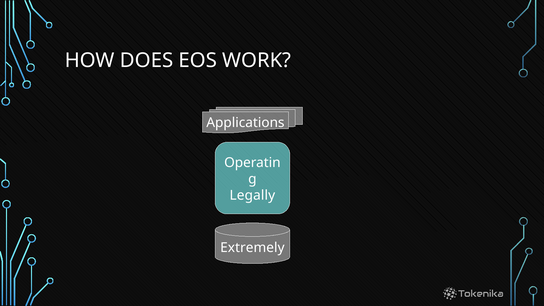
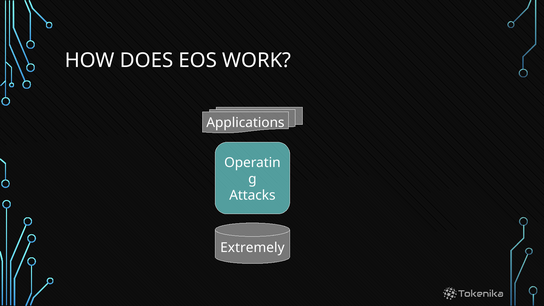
Legally: Legally -> Attacks
